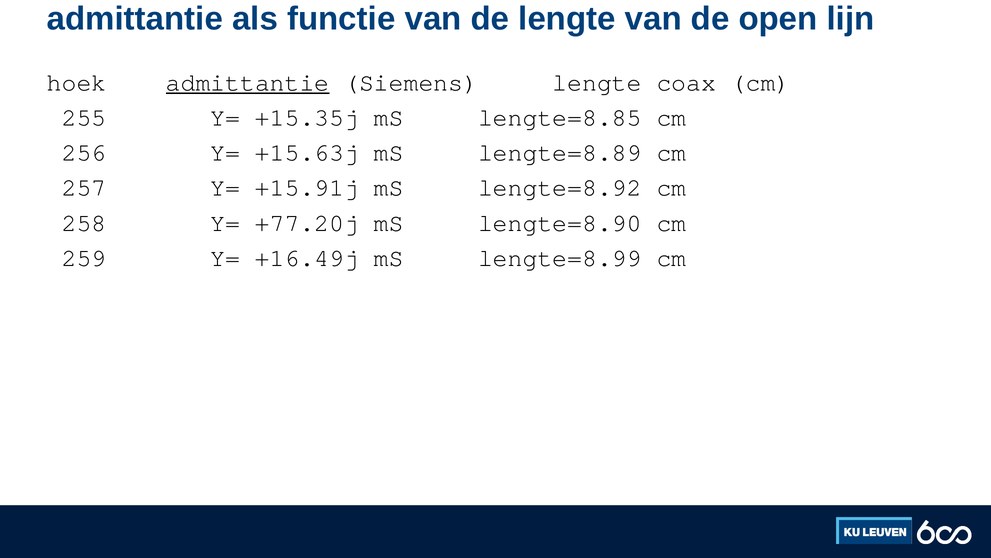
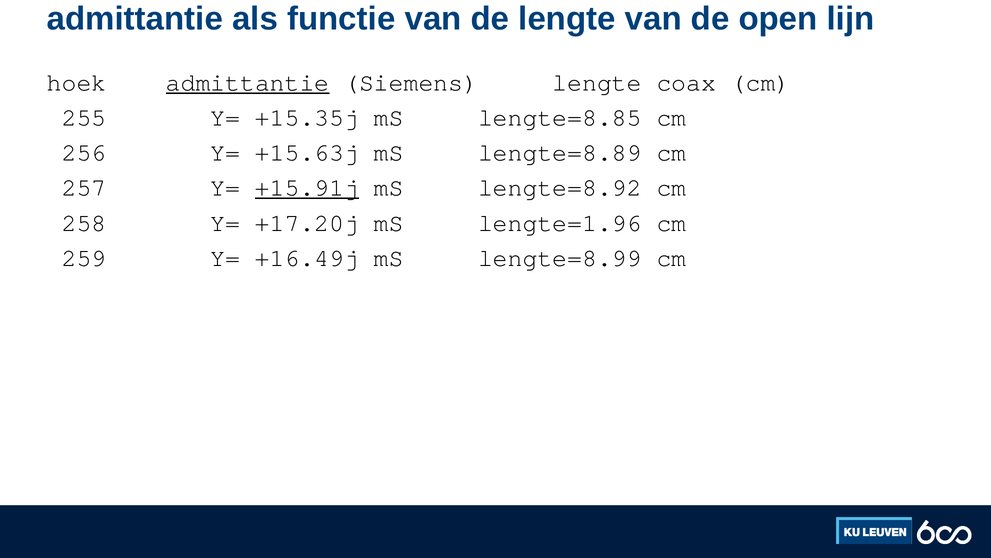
+15.91j underline: none -> present
+77.20j: +77.20j -> +17.20j
lengte=8.90: lengte=8.90 -> lengte=1.96
